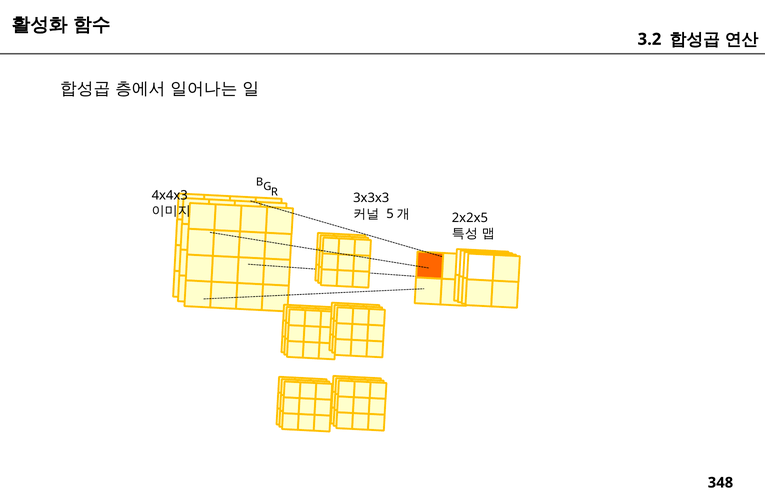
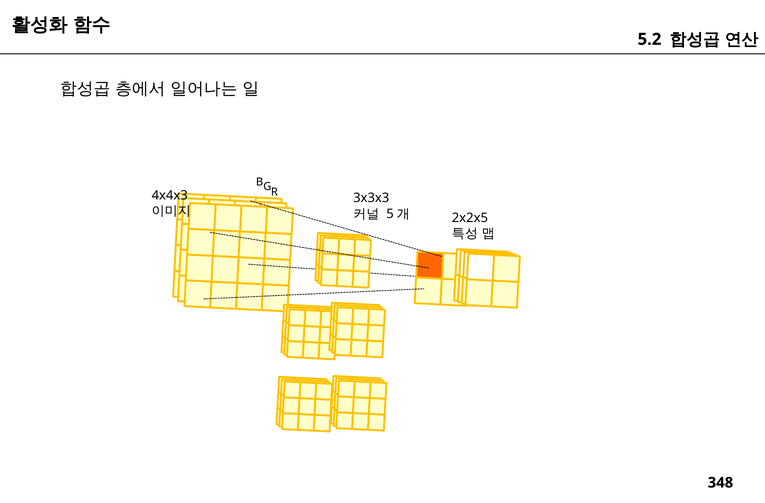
3.2: 3.2 -> 5.2
